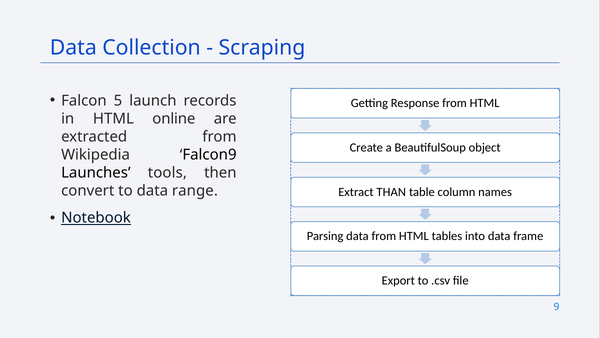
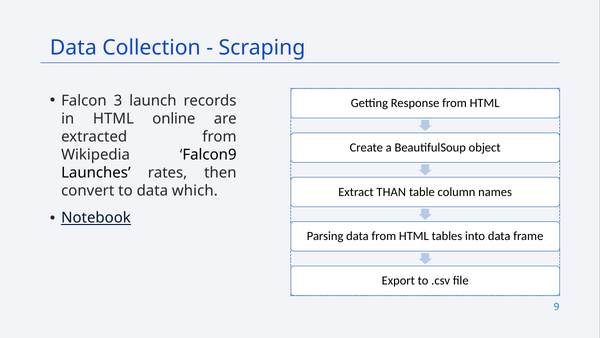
5: 5 -> 3
tools: tools -> rates
range: range -> which
